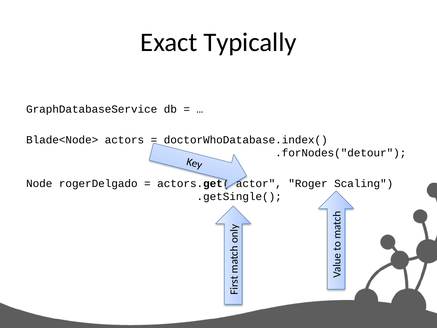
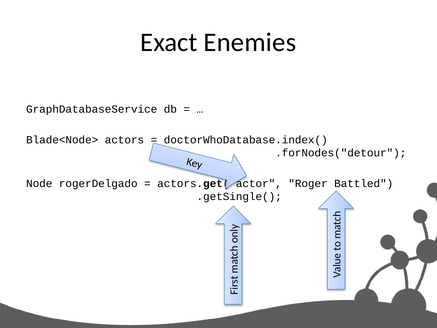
Typically: Typically -> Enemies
Scaling: Scaling -> Battled
